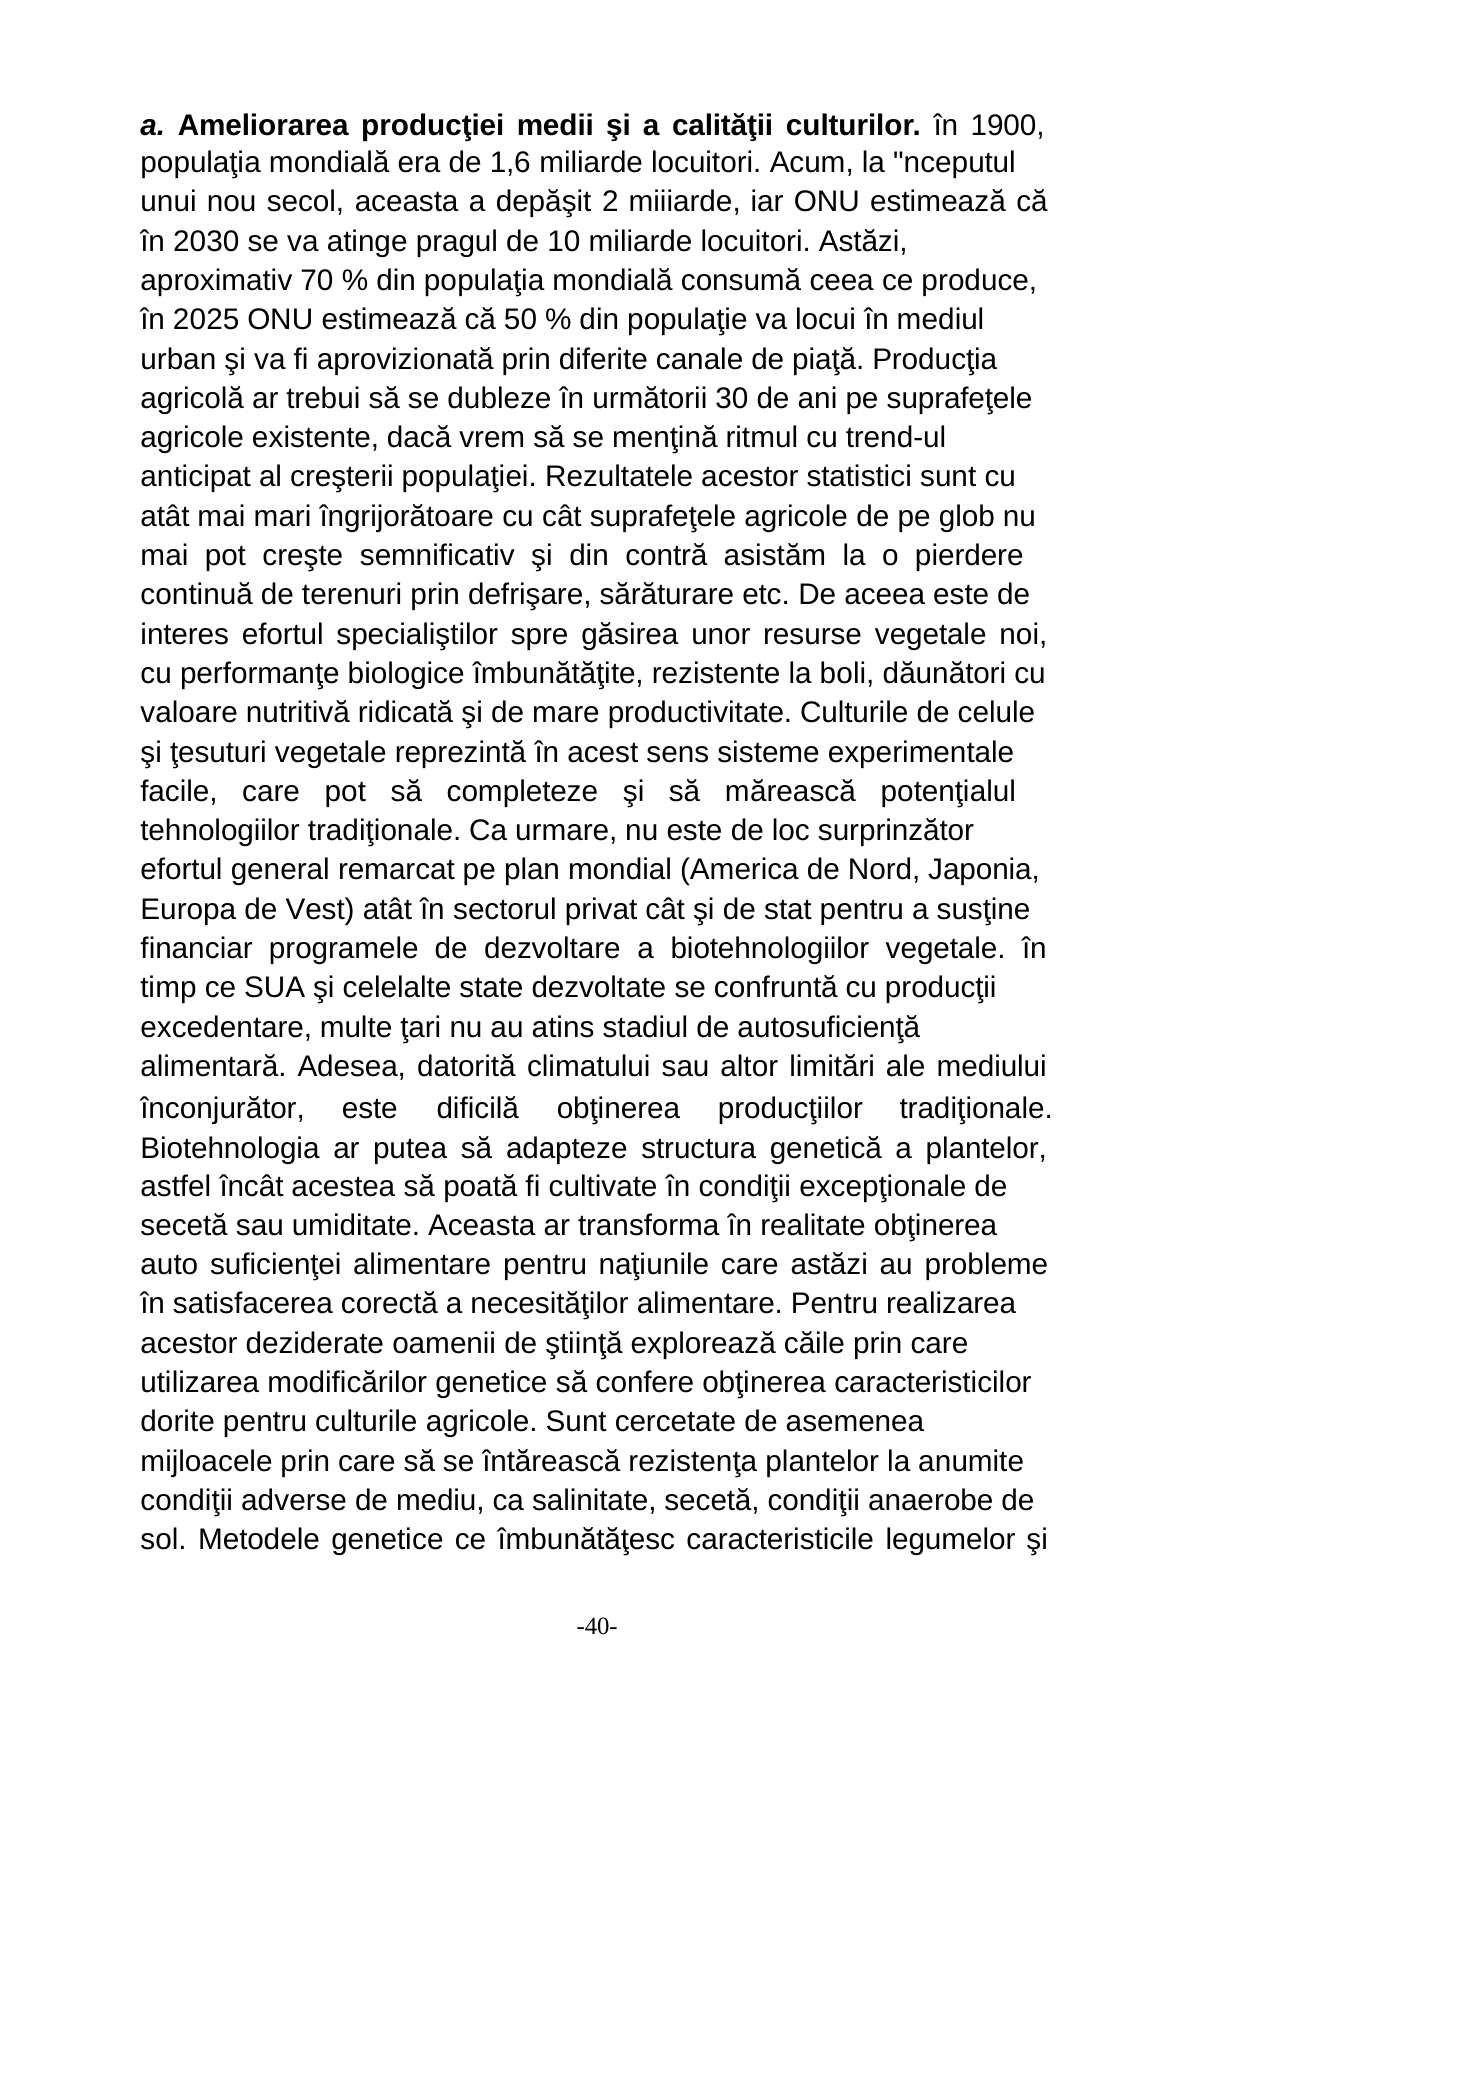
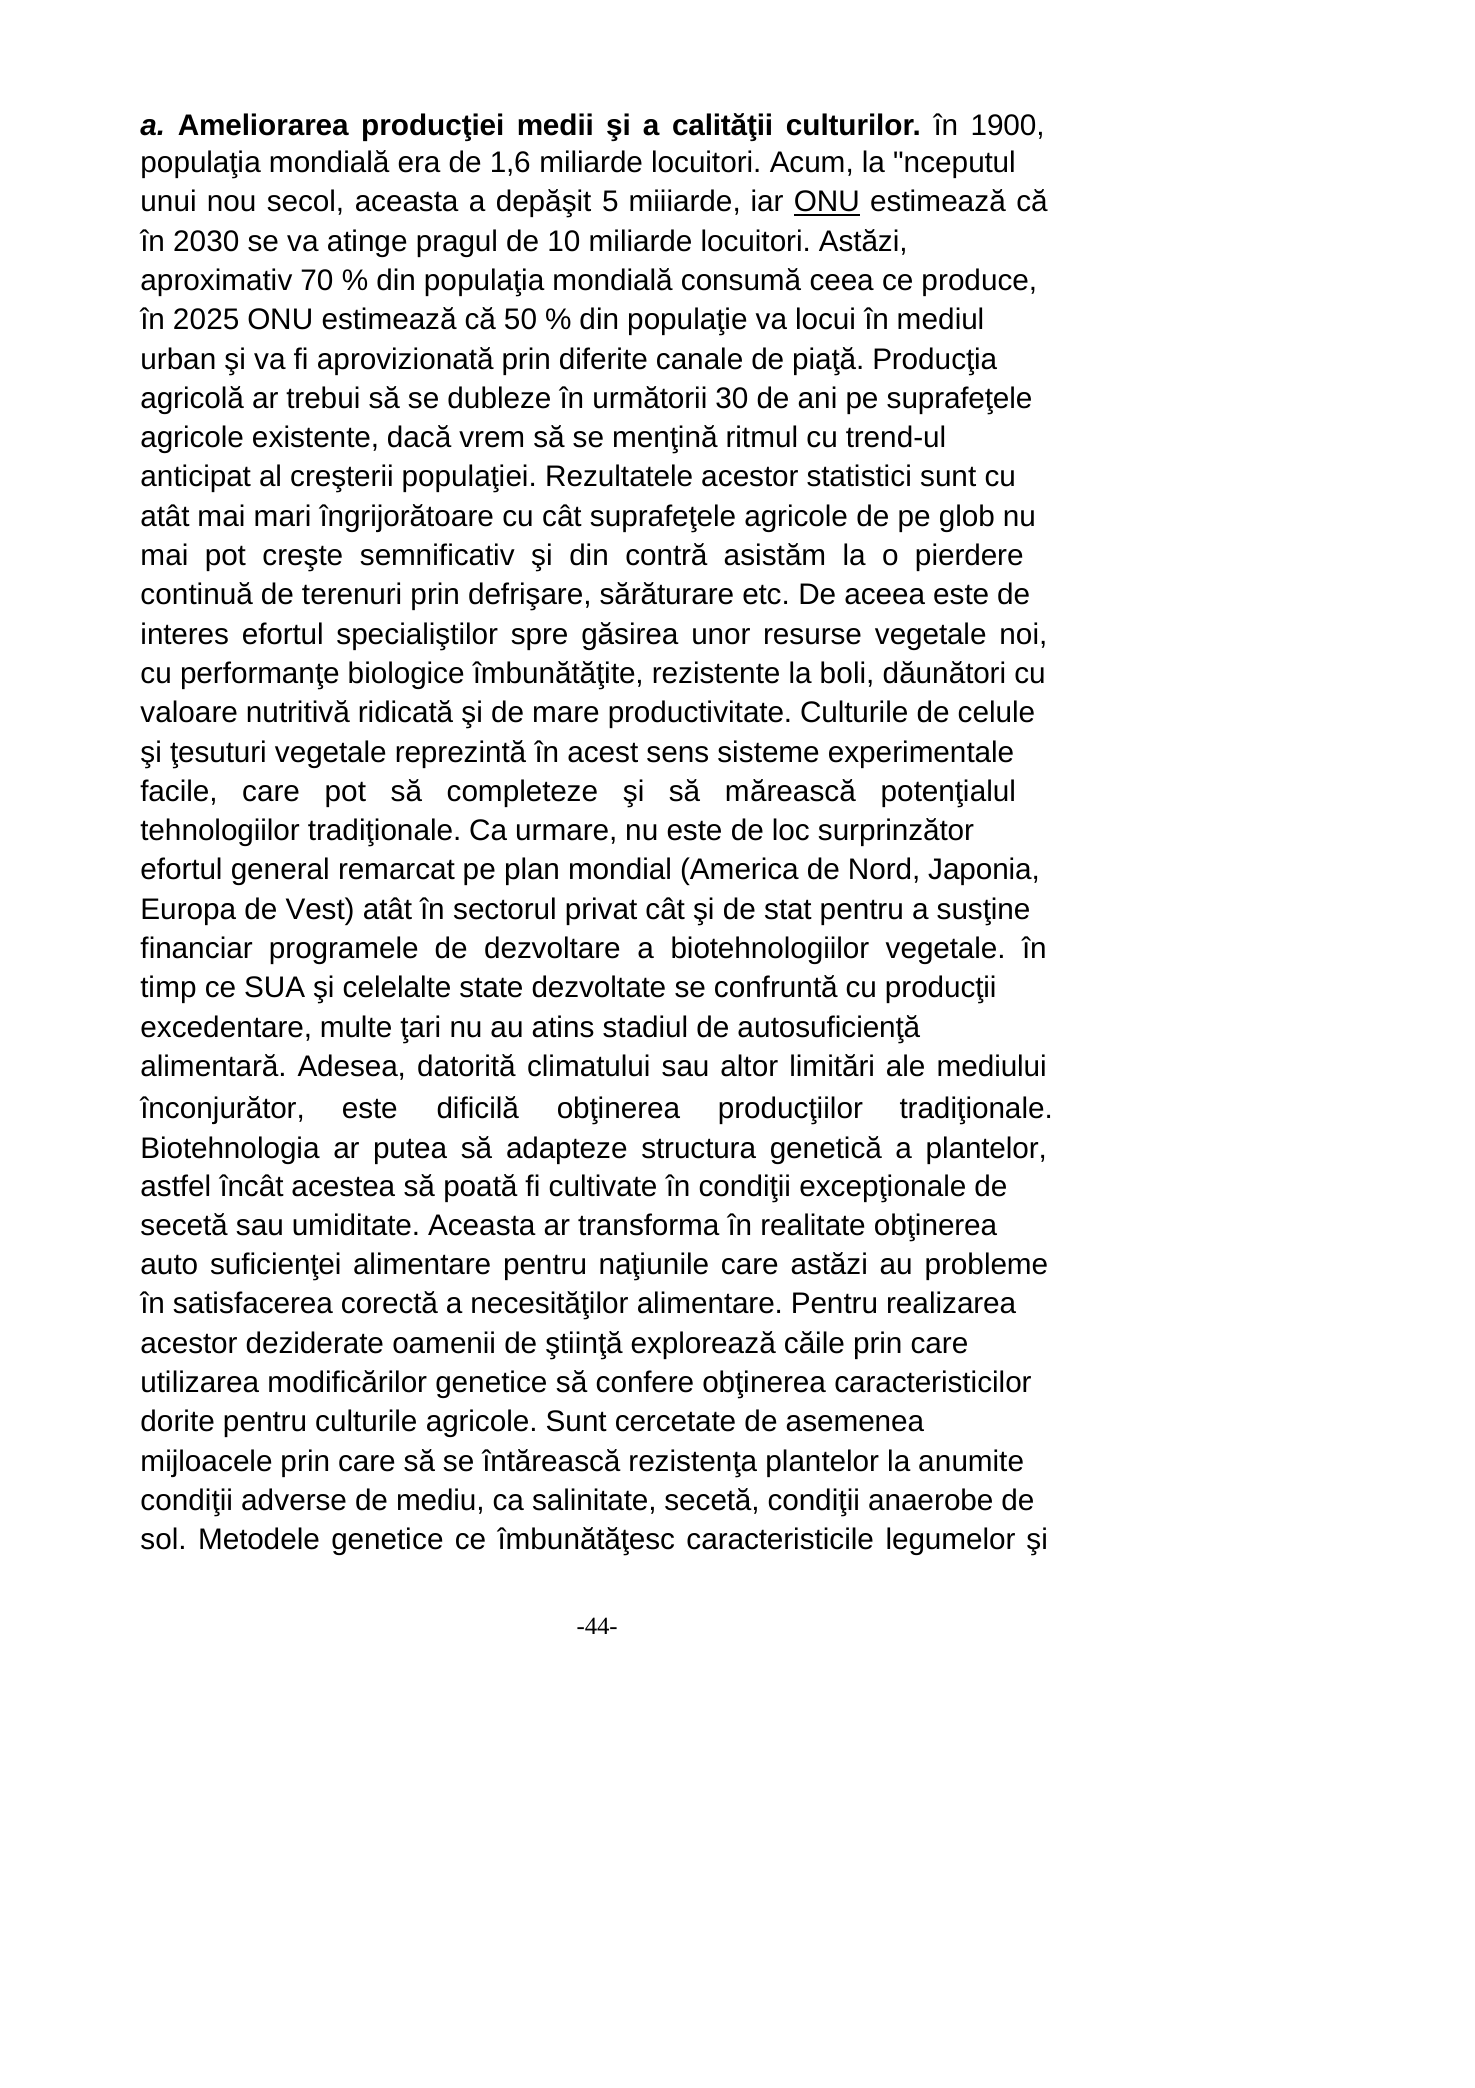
2: 2 -> 5
ONU at (827, 202) underline: none -> present
-40-: -40- -> -44-
